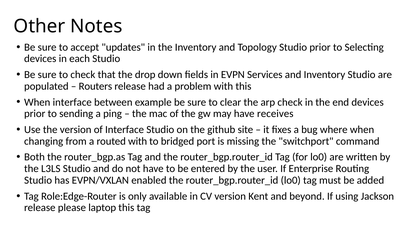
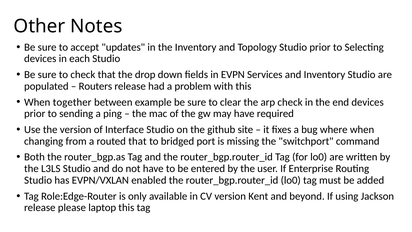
When interface: interface -> together
receives: receives -> required
routed with: with -> that
